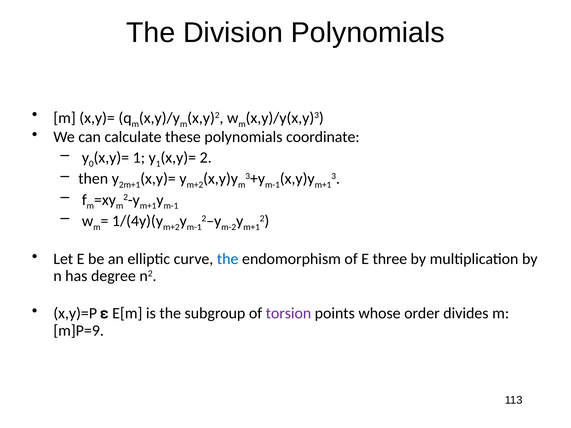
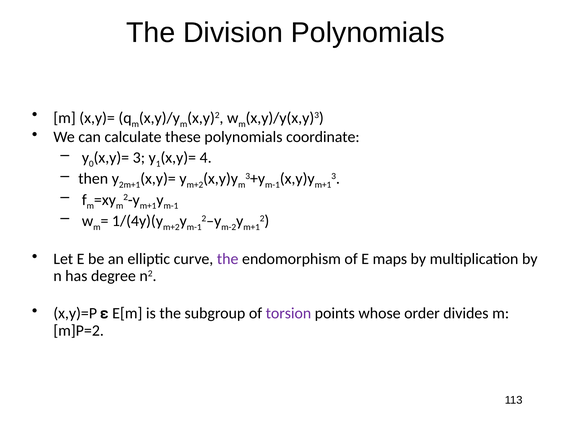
x,y)= 1: 1 -> 3
x,y)= 2: 2 -> 4
the at (228, 259) colour: blue -> purple
three: three -> maps
m]P=9: m]P=9 -> m]P=2
